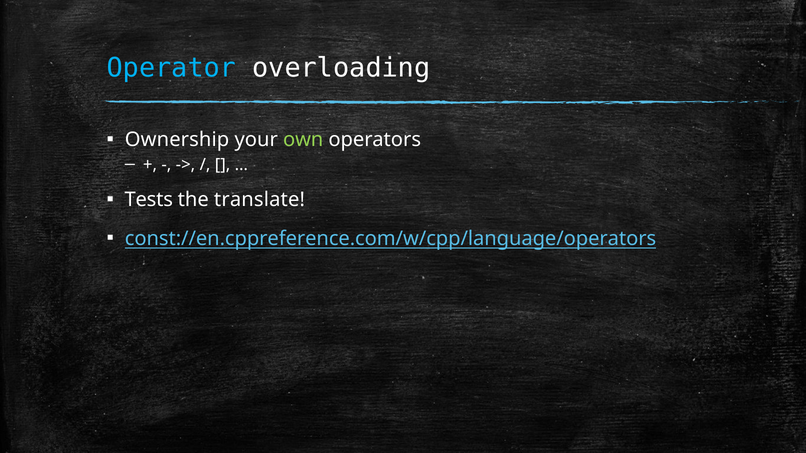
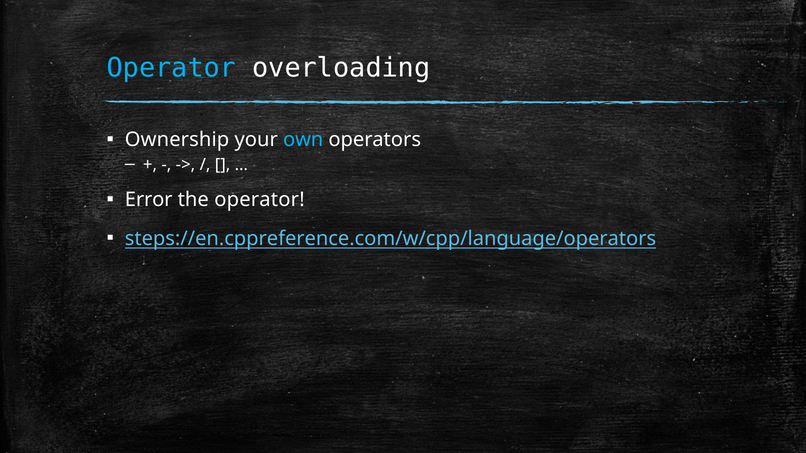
own colour: light green -> light blue
Tests: Tests -> Error
the translate: translate -> operator
const://en.cppreference.com/w/cpp/language/operators: const://en.cppreference.com/w/cpp/language/operators -> steps://en.cppreference.com/w/cpp/language/operators
